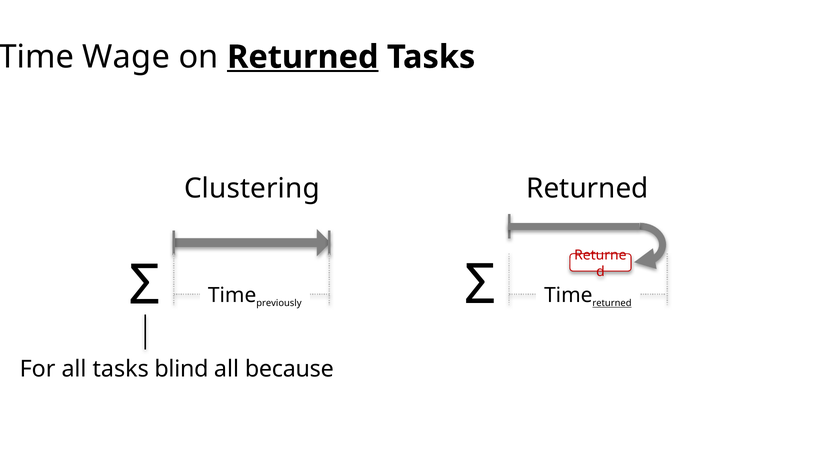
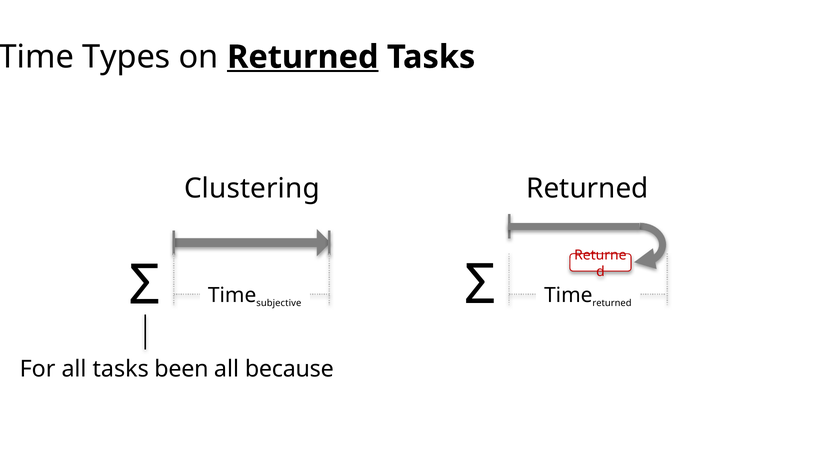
Wage: Wage -> Types
previously: previously -> subjective
returned at (612, 303) underline: present -> none
blind: blind -> been
